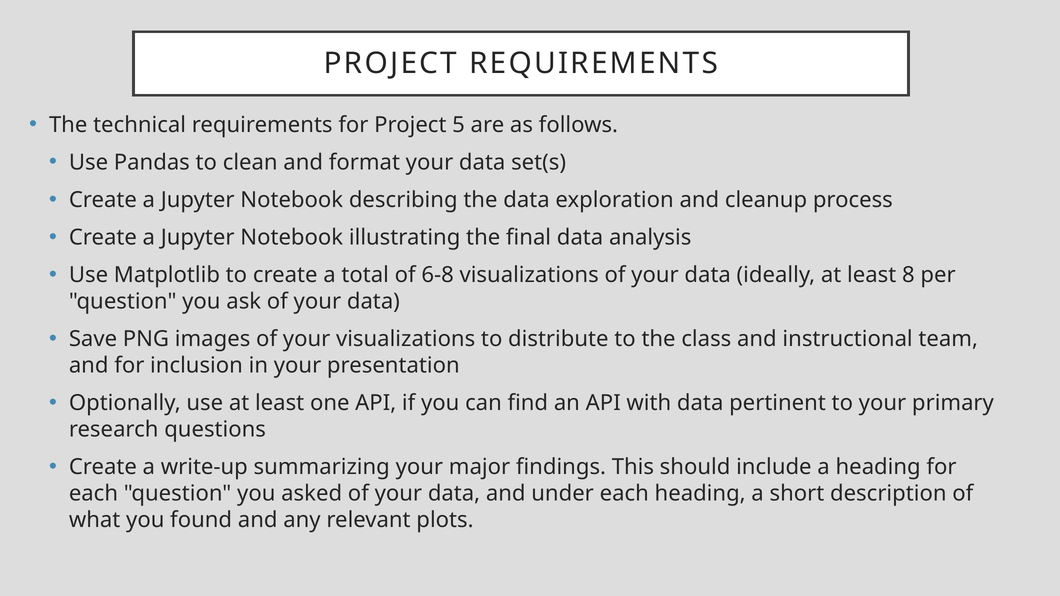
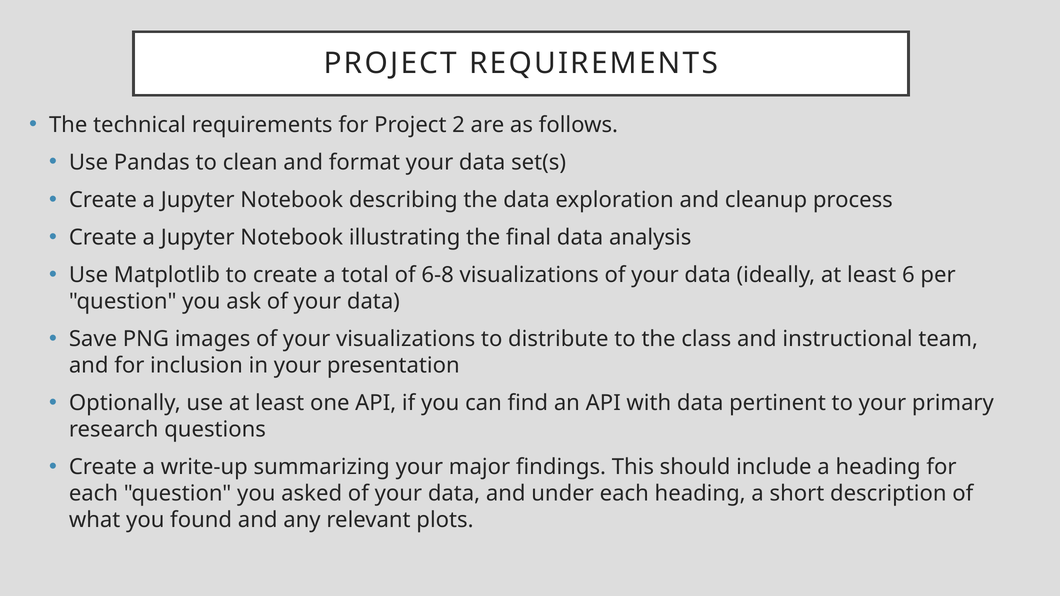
5: 5 -> 2
8: 8 -> 6
